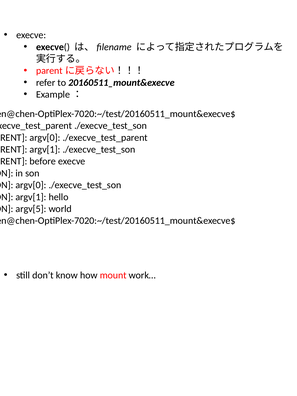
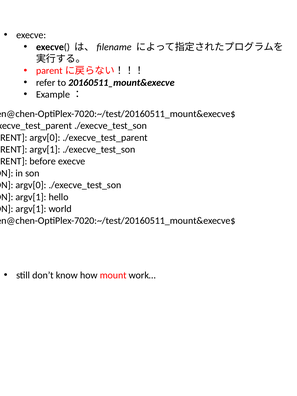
argv[5 at (31, 209): argv[5 -> argv[1
